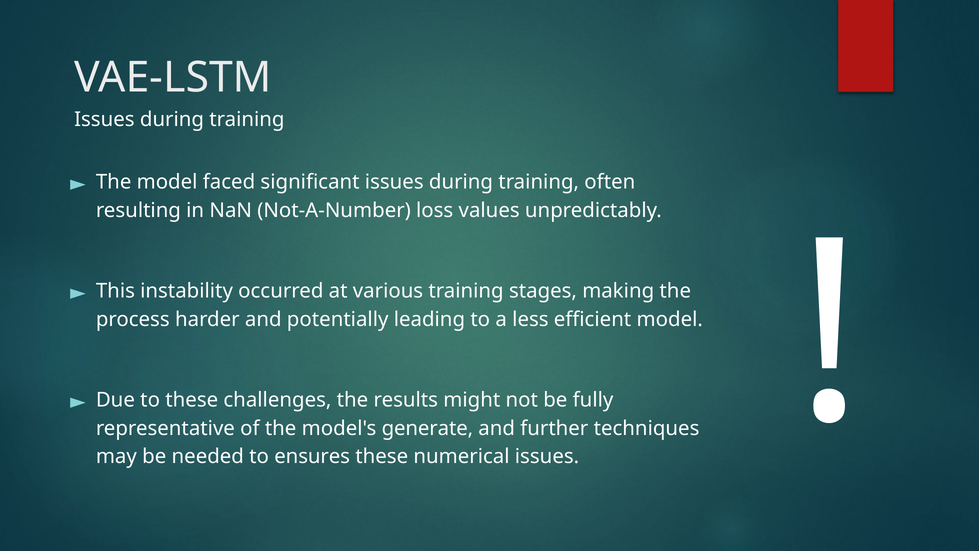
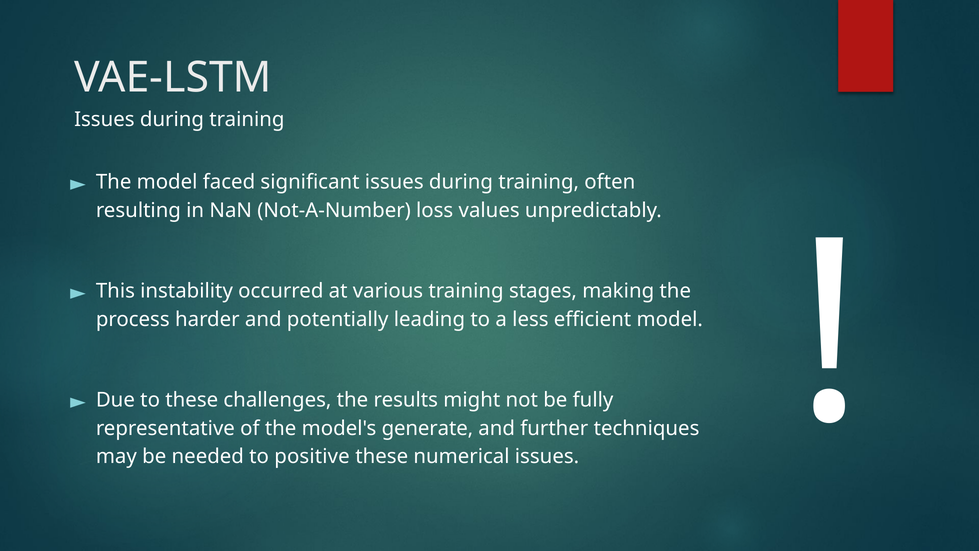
ensures: ensures -> positive
